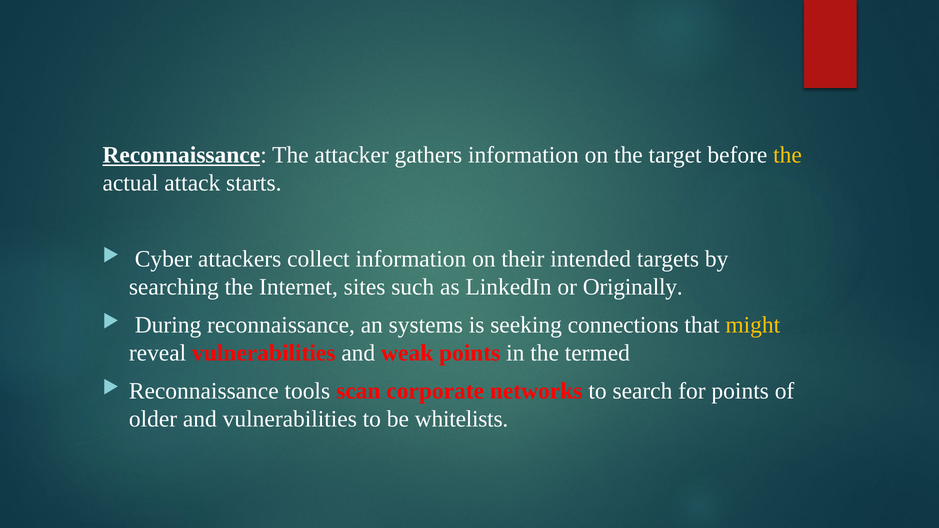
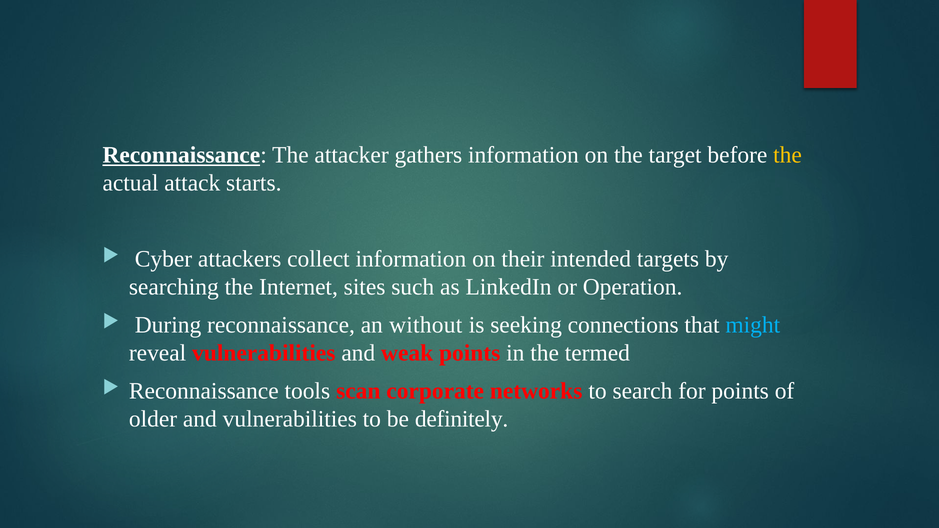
Originally: Originally -> Operation
systems: systems -> without
might colour: yellow -> light blue
whitelists: whitelists -> definitely
